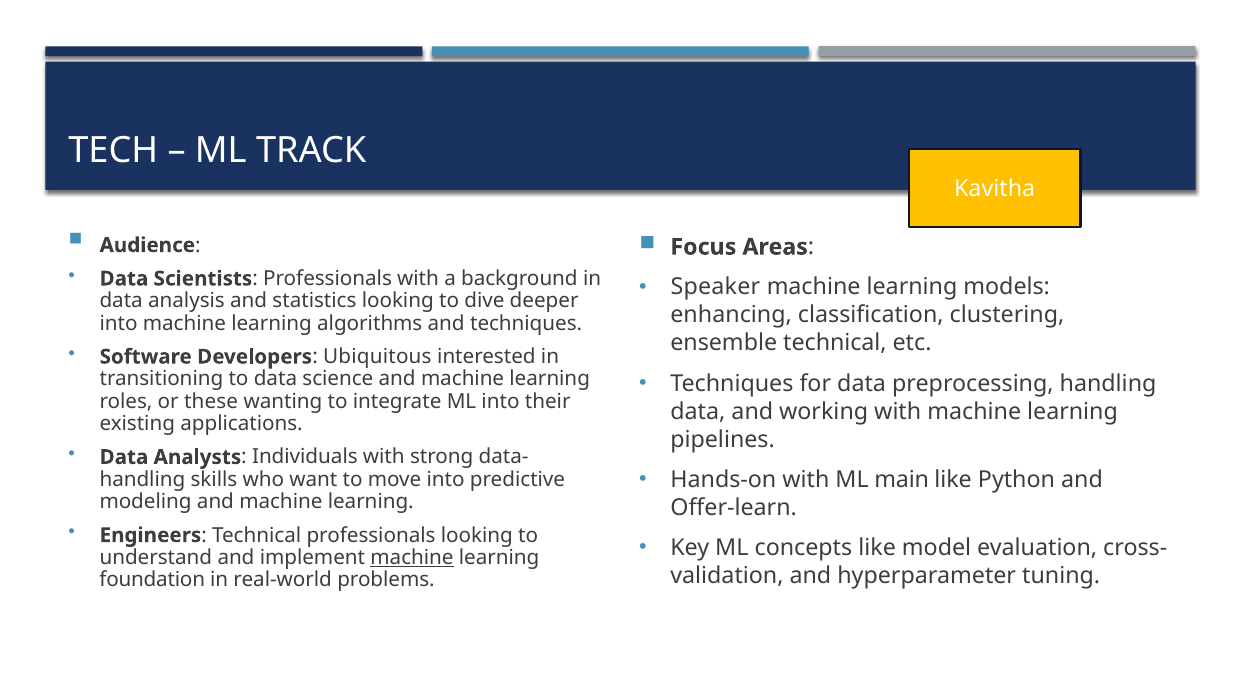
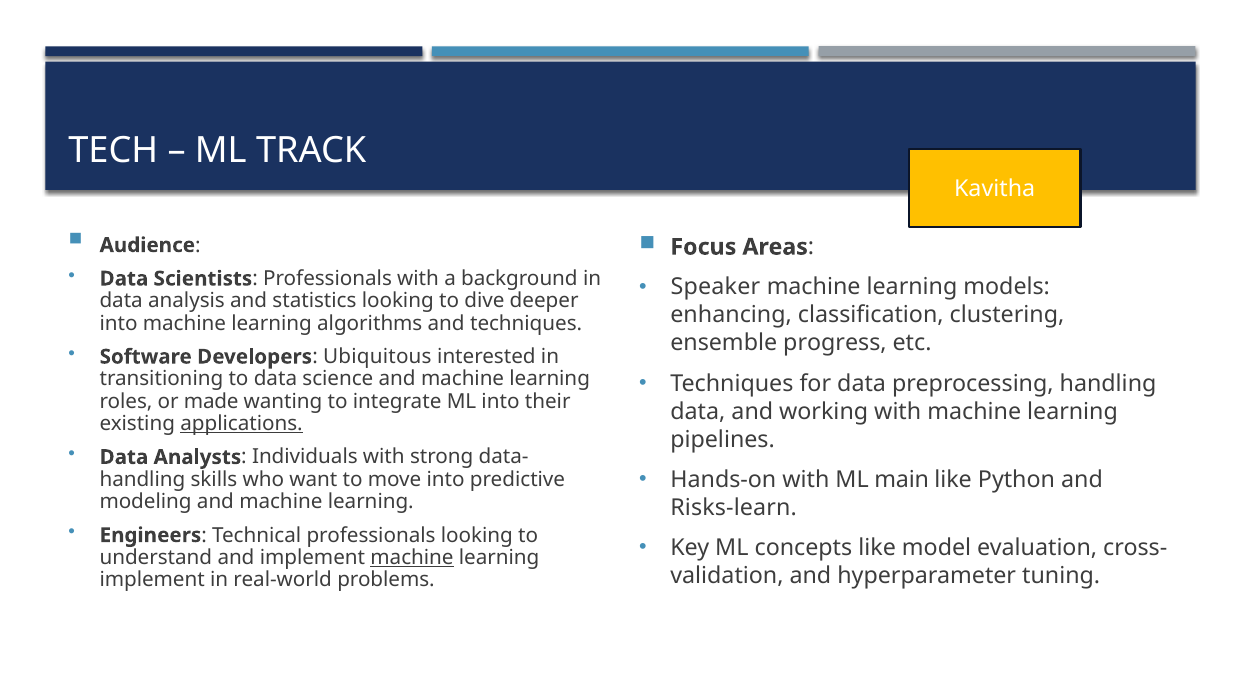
ensemble technical: technical -> progress
these: these -> made
applications underline: none -> present
Offer-learn: Offer-learn -> Risks-learn
foundation at (152, 580): foundation -> implement
